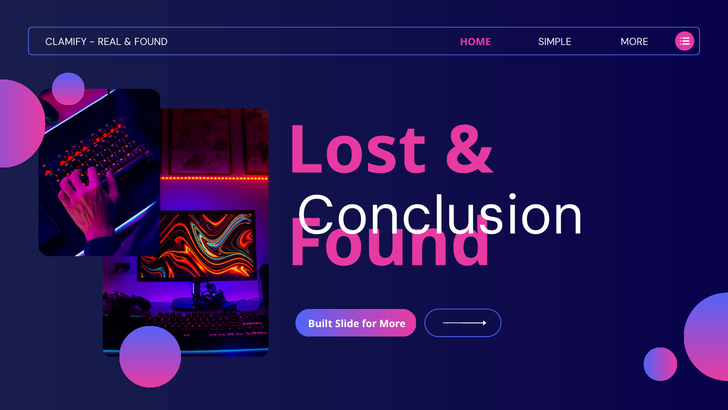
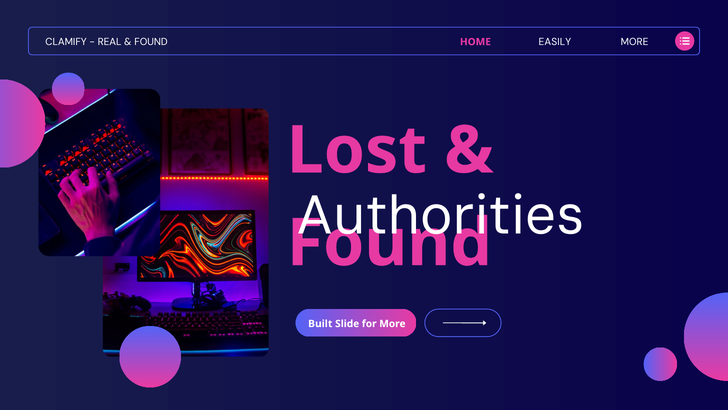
SIMPLE: SIMPLE -> EASILY
Conclusion: Conclusion -> Authorities
